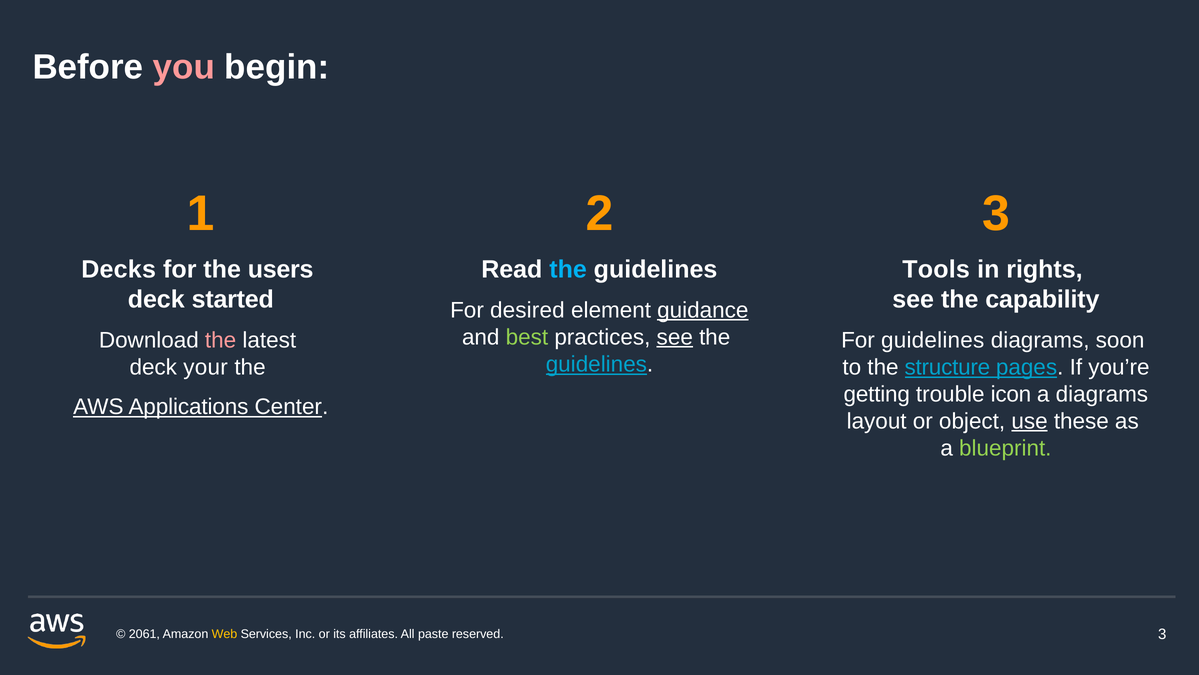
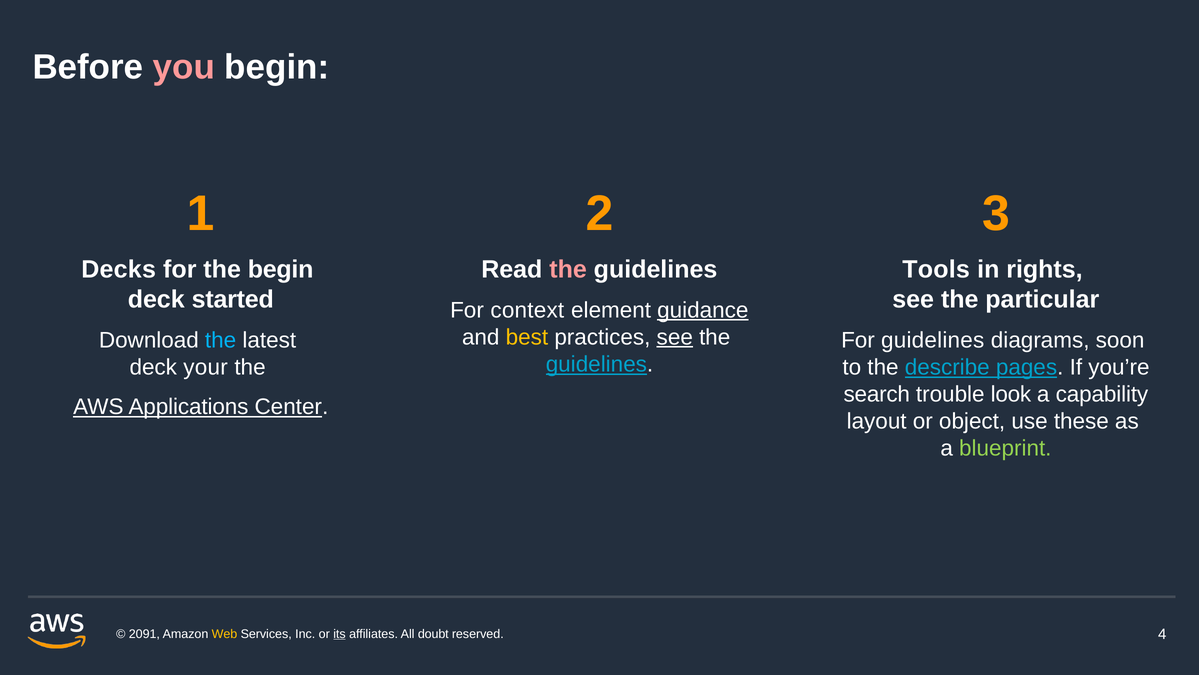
the users: users -> begin
the at (568, 269) colour: light blue -> pink
capability: capability -> particular
desired: desired -> context
best colour: light green -> yellow
the at (221, 340) colour: pink -> light blue
structure: structure -> describe
getting: getting -> search
icon: icon -> look
a diagrams: diagrams -> capability
use underline: present -> none
2061: 2061 -> 2091
its underline: none -> present
paste: paste -> doubt
reserved 3: 3 -> 4
